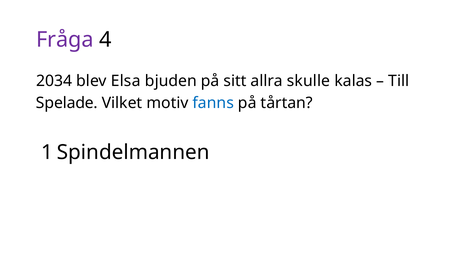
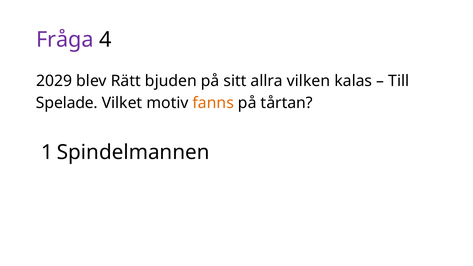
2034: 2034 -> 2029
blev Elsa: Elsa -> Rätt
skulle: skulle -> vilken
fanns colour: blue -> orange
